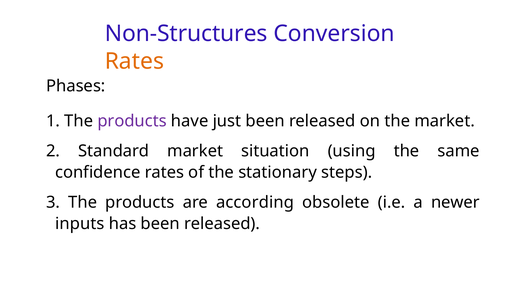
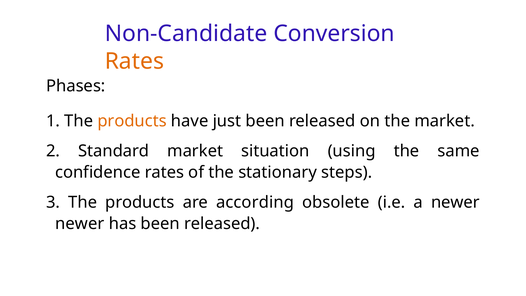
Non-Structures: Non-Structures -> Non-Candidate
products at (132, 121) colour: purple -> orange
inputs at (80, 223): inputs -> newer
